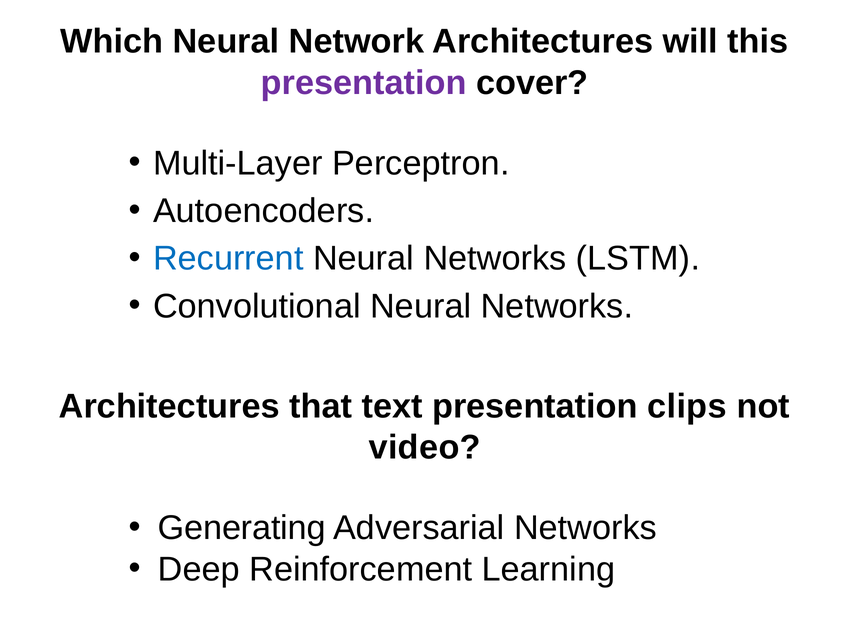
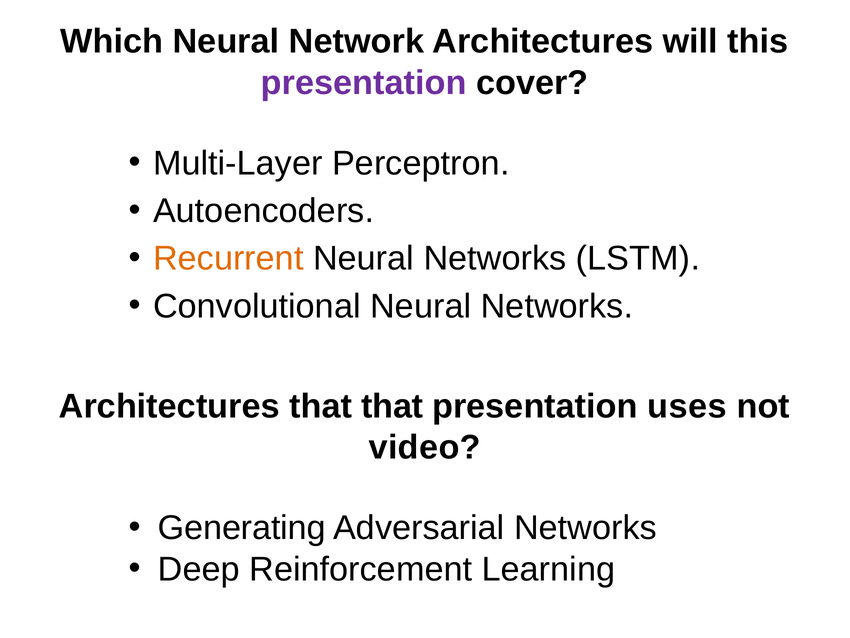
Recurrent colour: blue -> orange
that text: text -> that
clips: clips -> uses
